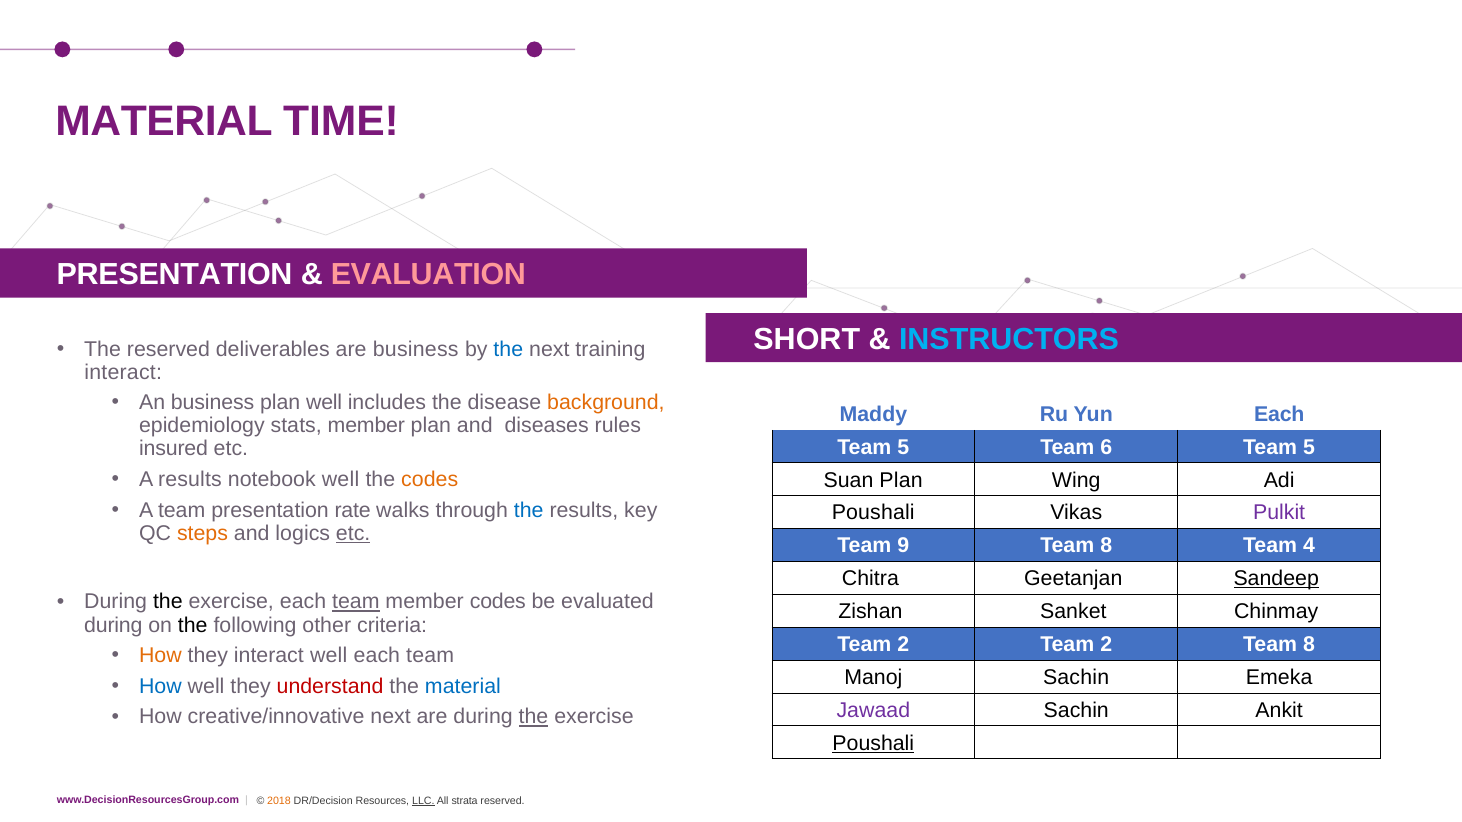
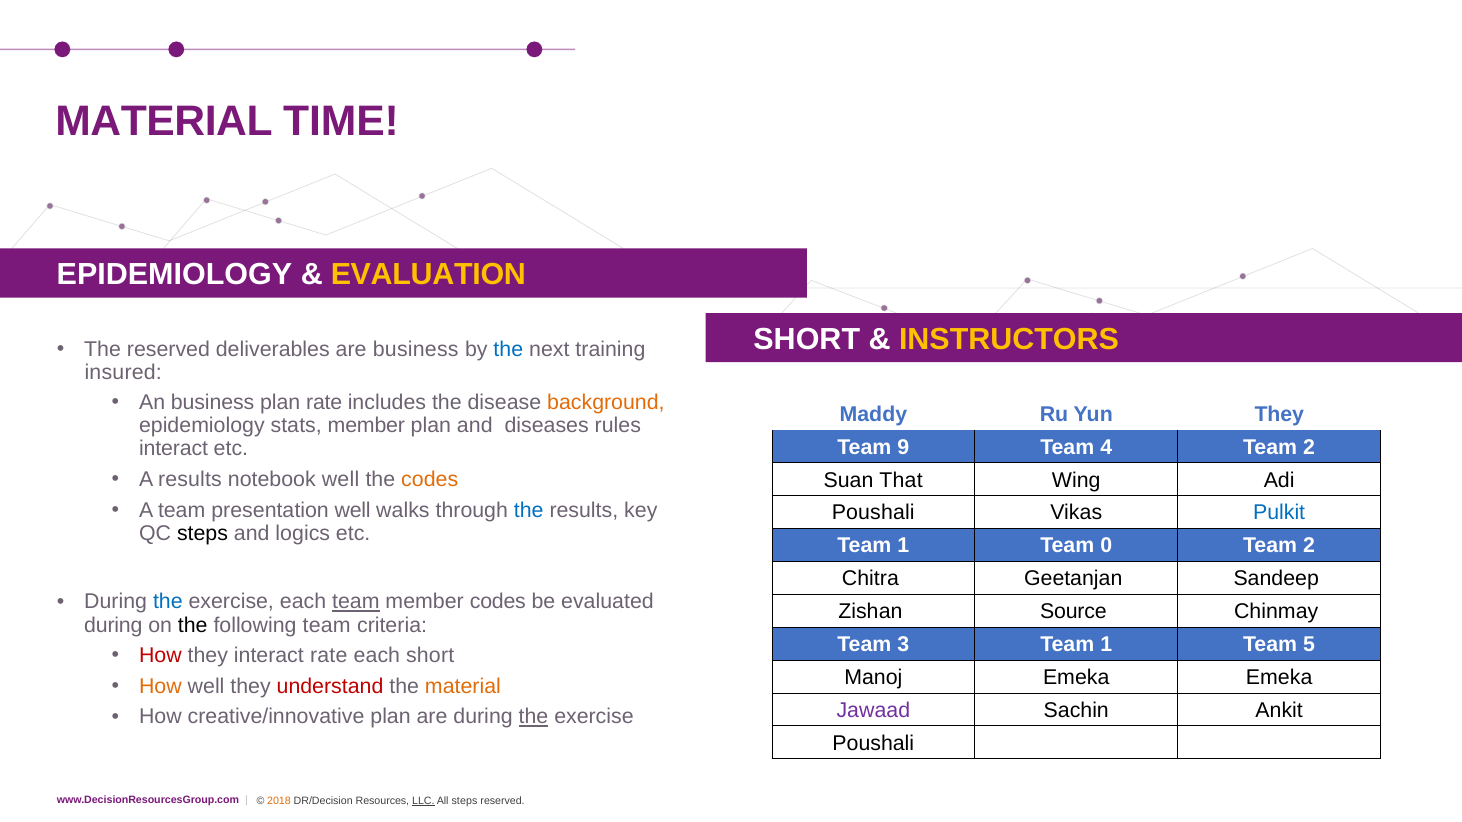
PRESENTATION at (175, 274): PRESENTATION -> EPIDEMIOLOGY
EVALUATION colour: pink -> yellow
INSTRUCTORS colour: light blue -> yellow
interact at (123, 372): interact -> insured
plan well: well -> rate
Yun Each: Each -> They
5 at (903, 447): 5 -> 9
6: 6 -> 4
5 at (1309, 447): 5 -> 2
insured at (174, 449): insured -> interact
Suan Plan: Plan -> That
presentation rate: rate -> well
Pulkit colour: purple -> blue
steps at (203, 533) colour: orange -> black
etc at (353, 533) underline: present -> none
9 at (903, 546): 9 -> 1
8 at (1106, 546): 8 -> 0
4 at (1309, 546): 4 -> 2
Sandeep underline: present -> none
the at (168, 602) colour: black -> blue
Sanket: Sanket -> Source
following other: other -> team
2 at (903, 645): 2 -> 3
2 at (1106, 645): 2 -> 1
8 at (1309, 645): 8 -> 5
How at (160, 656) colour: orange -> red
interact well: well -> rate
team at (430, 656): team -> short
Manoj Sachin: Sachin -> Emeka
How at (160, 687) colour: blue -> orange
material at (463, 687) colour: blue -> orange
creative/innovative next: next -> plan
Poushali at (873, 743) underline: present -> none
All strata: strata -> steps
